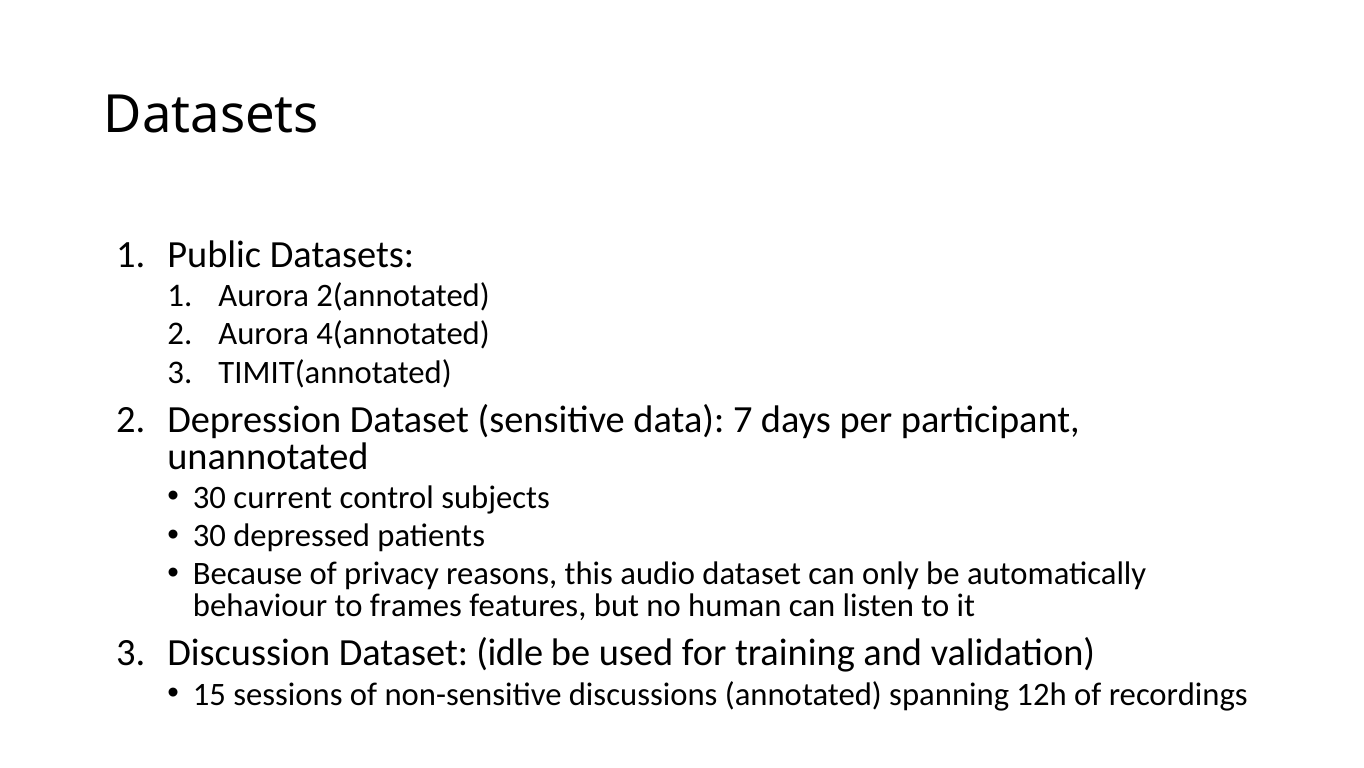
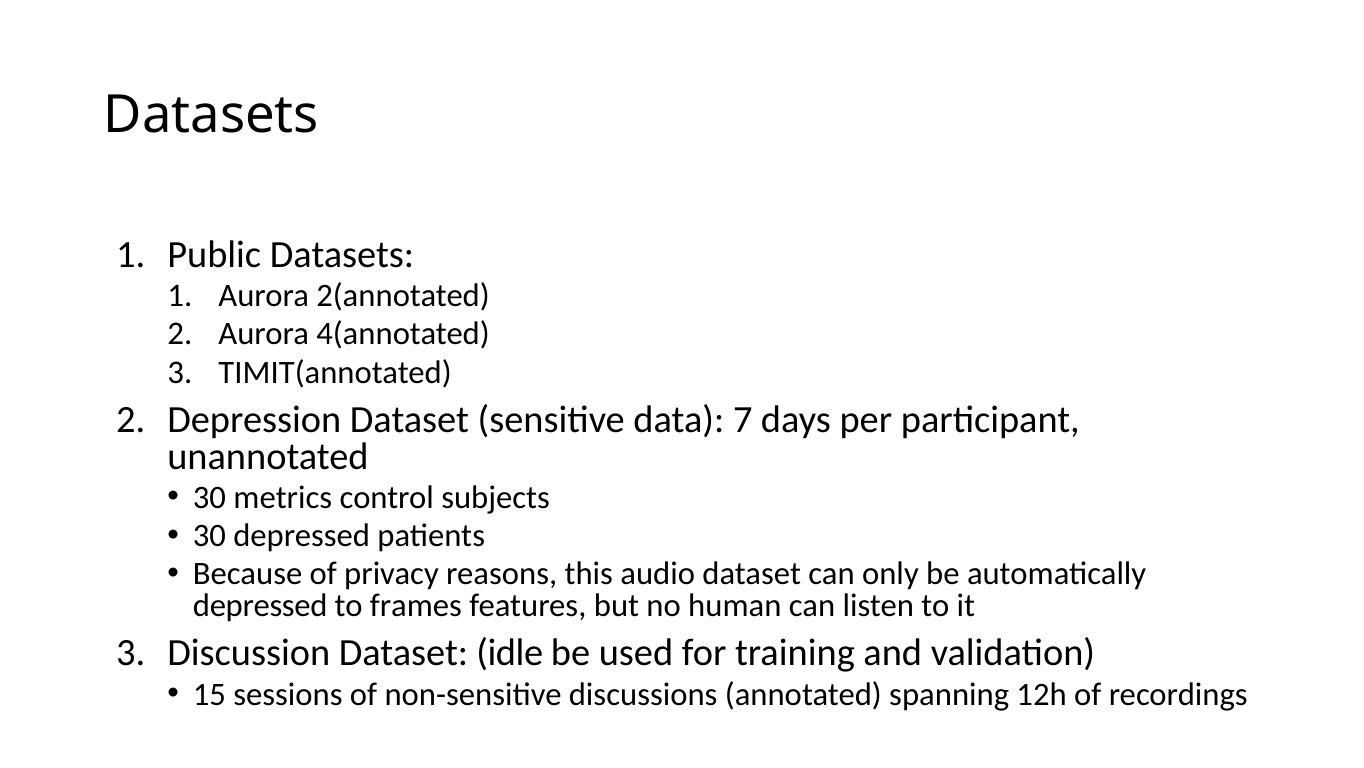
current: current -> metrics
behaviour at (260, 605): behaviour -> depressed
